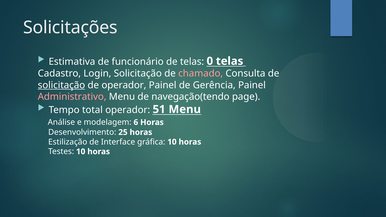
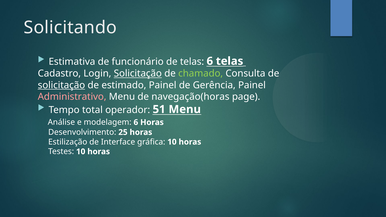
Solicitações: Solicitações -> Solicitando
telas 0: 0 -> 6
Solicitação at (138, 74) underline: none -> present
chamado colour: pink -> light green
de operador: operador -> estimado
navegação(tendo: navegação(tendo -> navegação(horas
